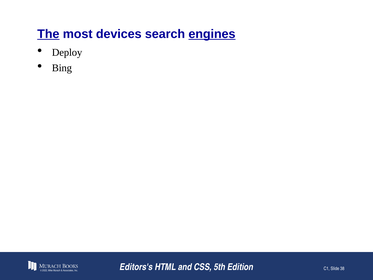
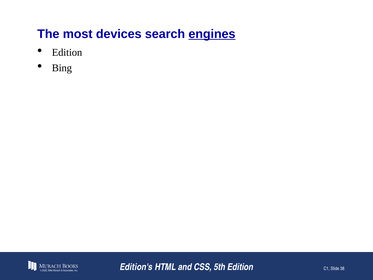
The underline: present -> none
Deploy at (67, 52): Deploy -> Edition
Editors's: Editors's -> Edition's
